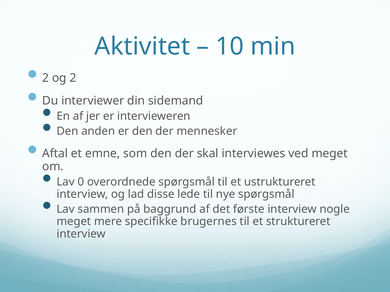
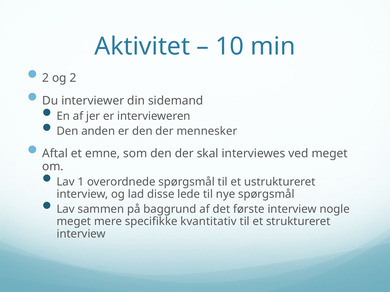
0: 0 -> 1
brugernes: brugernes -> kvantitativ
